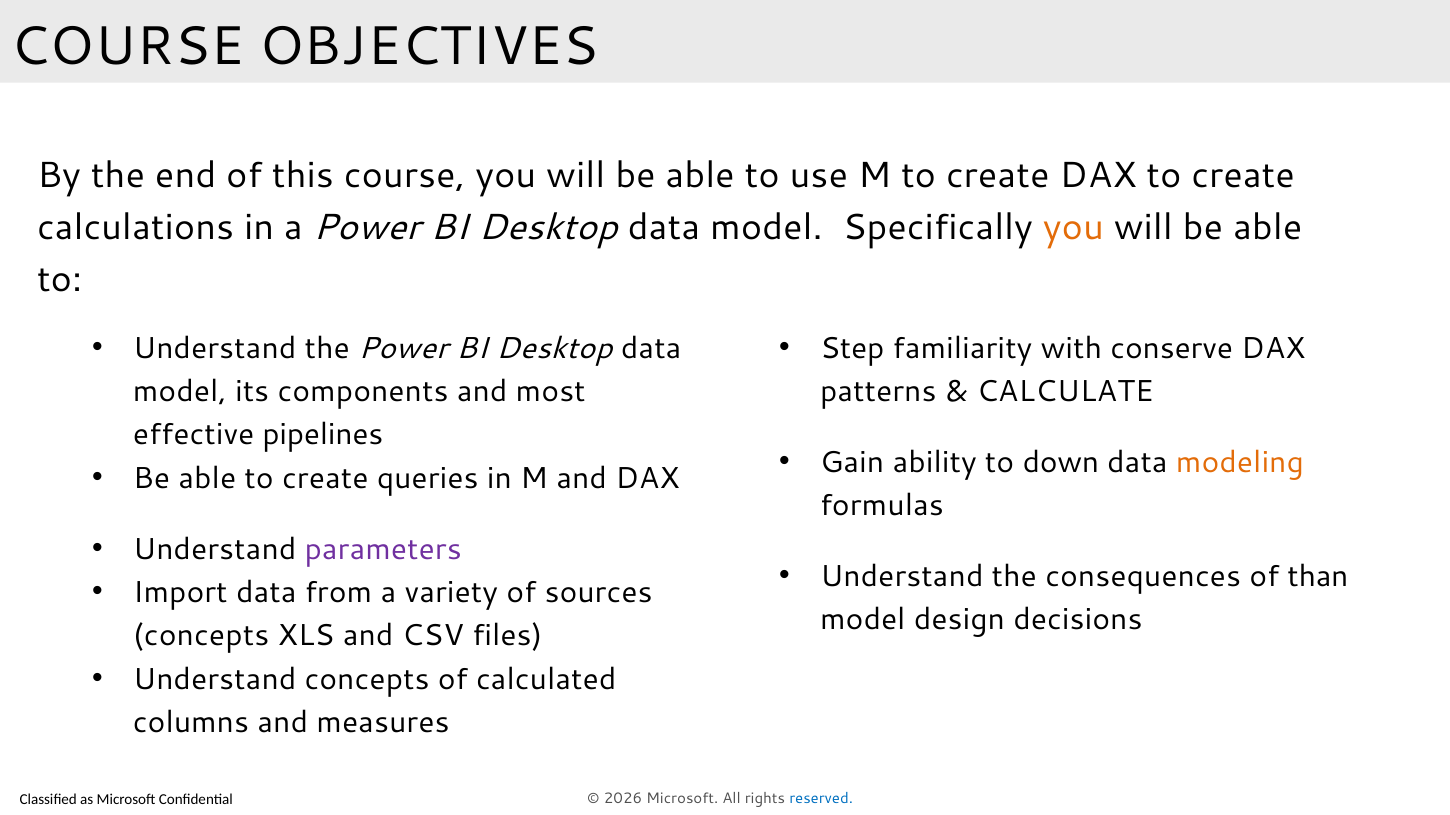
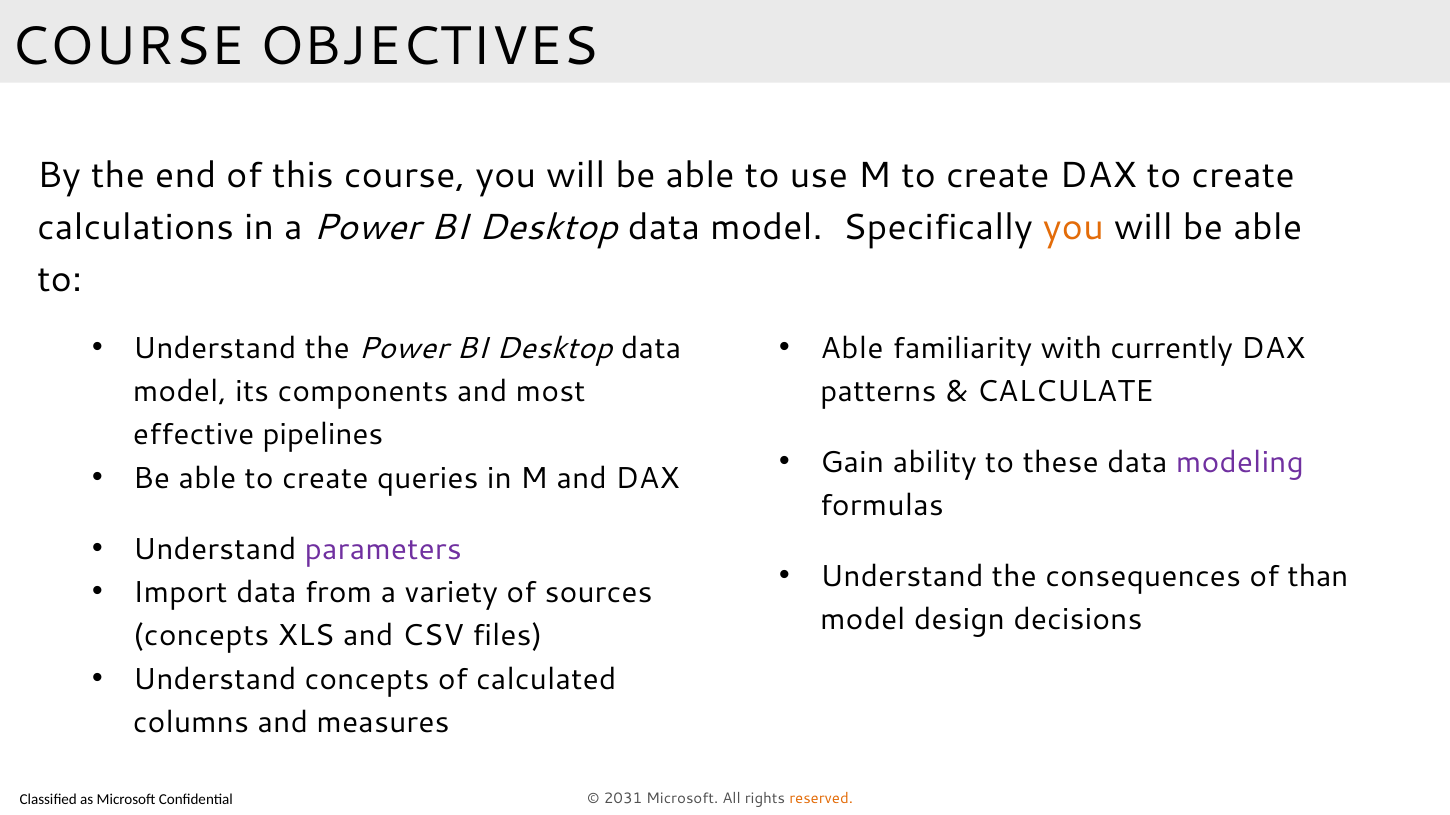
Step at (852, 348): Step -> Able
conserve: conserve -> currently
down: down -> these
modeling colour: orange -> purple
2026: 2026 -> 2031
reserved colour: blue -> orange
